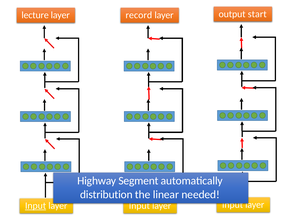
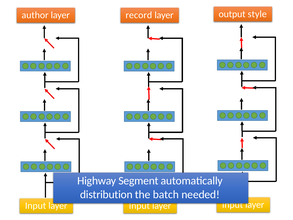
start: start -> style
lecture: lecture -> author
linear: linear -> batch
Input at (36, 205) underline: present -> none
